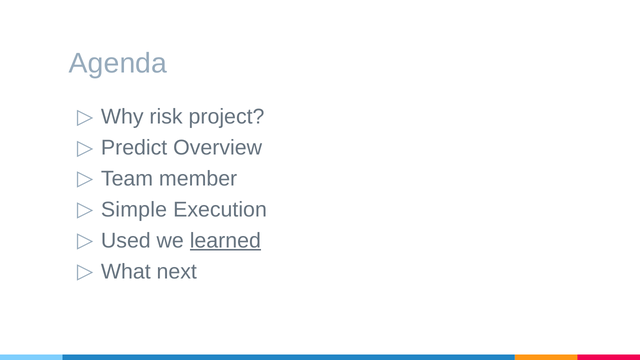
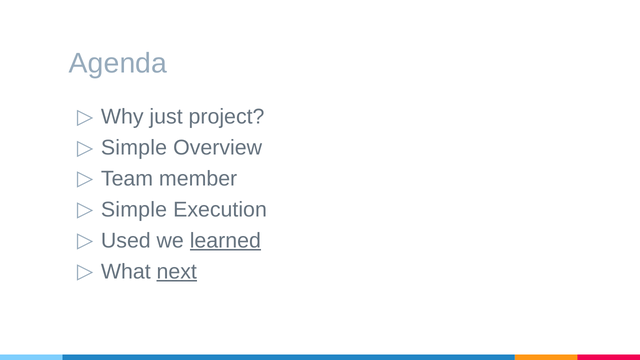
risk: risk -> just
Predict at (134, 148): Predict -> Simple
next underline: none -> present
